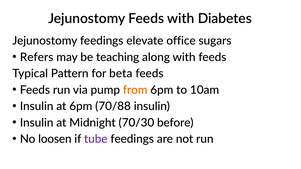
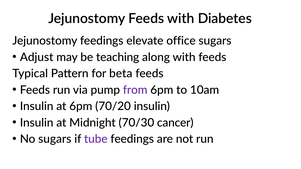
Refers: Refers -> Adjust
from colour: orange -> purple
70/88: 70/88 -> 70/20
before: before -> cancer
No loosen: loosen -> sugars
